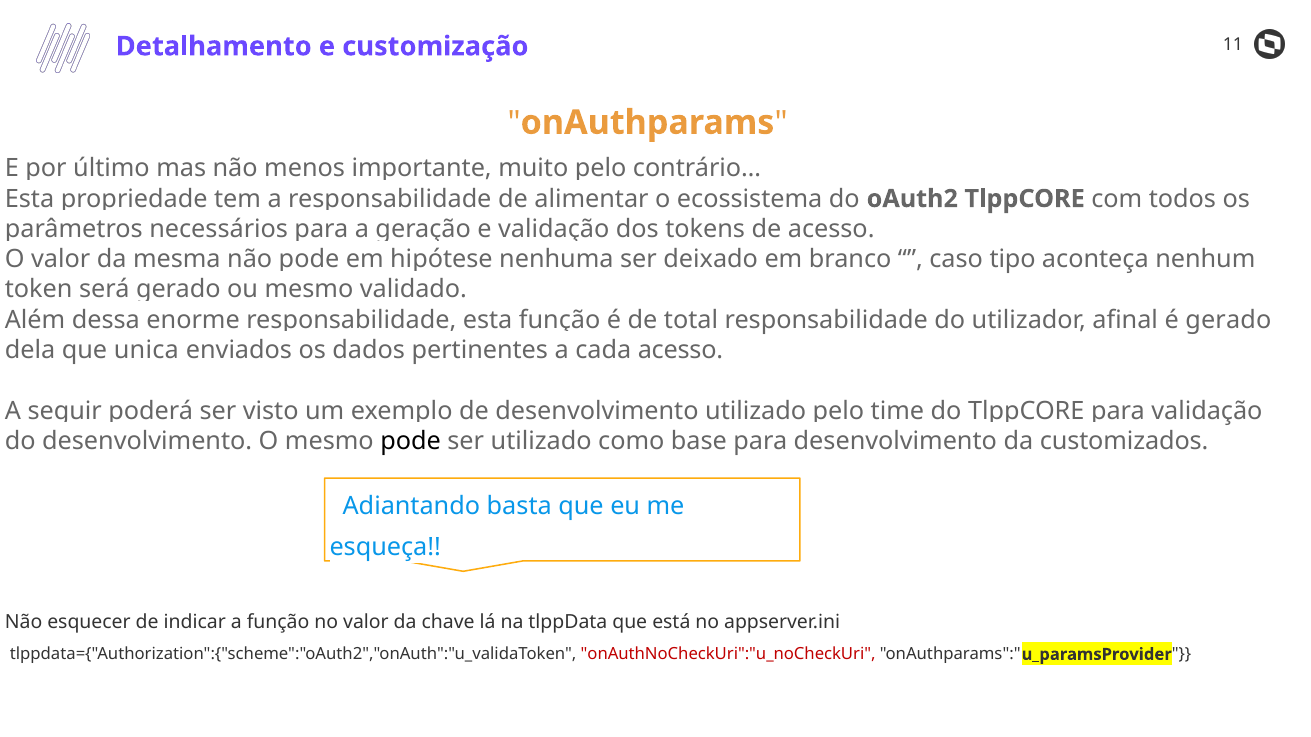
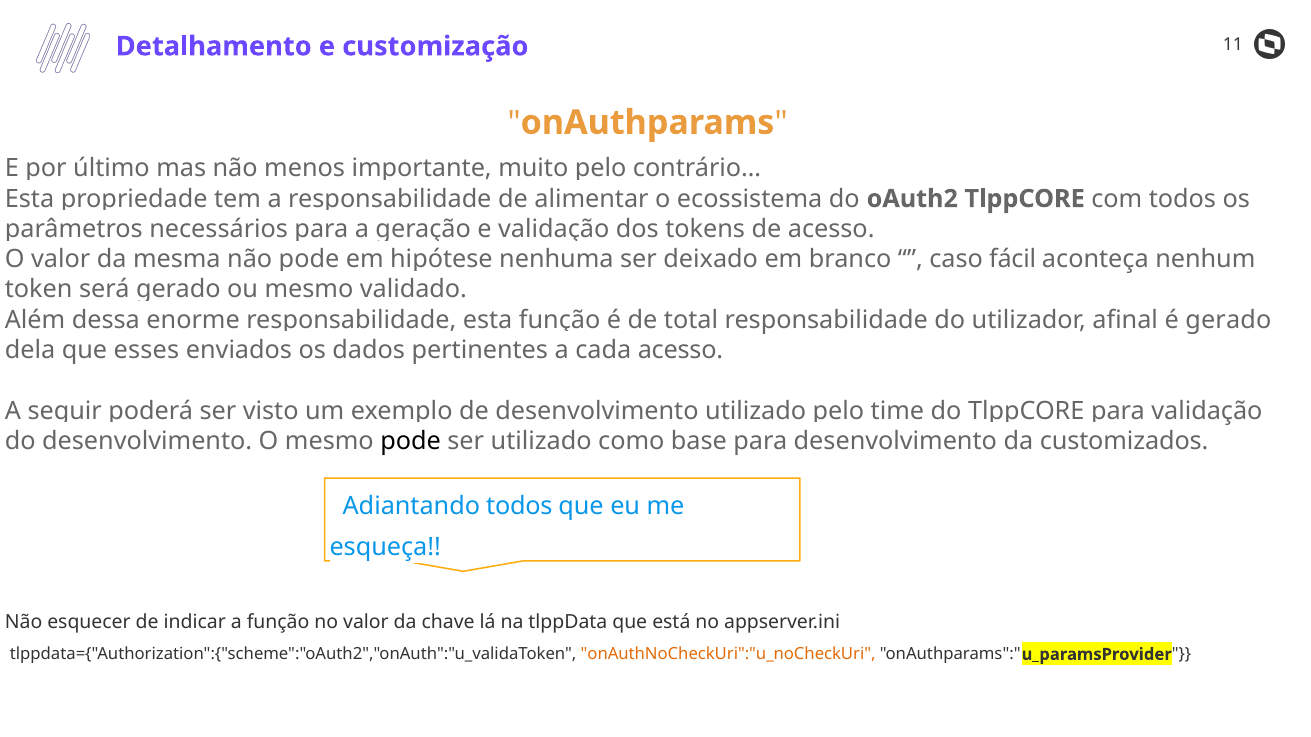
tipo: tipo -> fácil
unica: unica -> esses
Adiantando basta: basta -> todos
onAuthNoCheckUri":"u_noCheckUri colour: red -> orange
